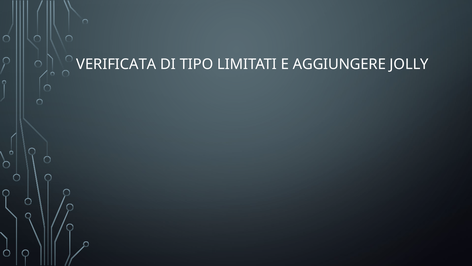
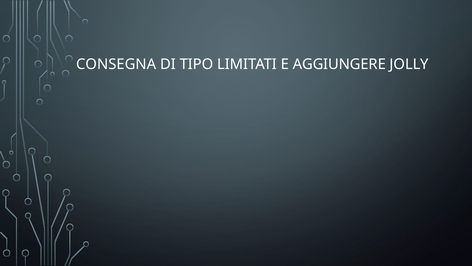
VERIFICATA: VERIFICATA -> CONSEGNA
